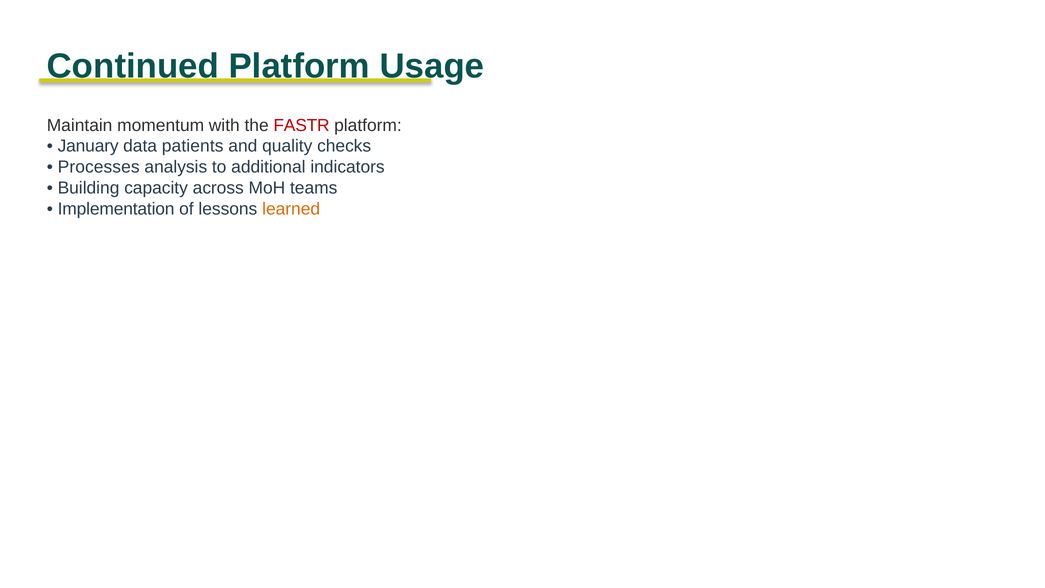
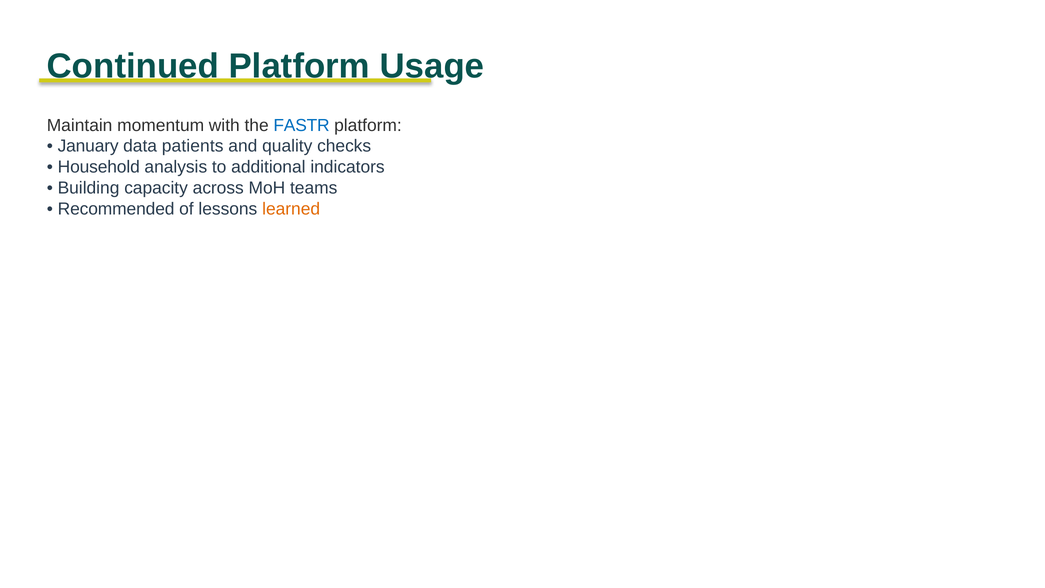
FASTR colour: red -> blue
Processes: Processes -> Household
Implementation: Implementation -> Recommended
